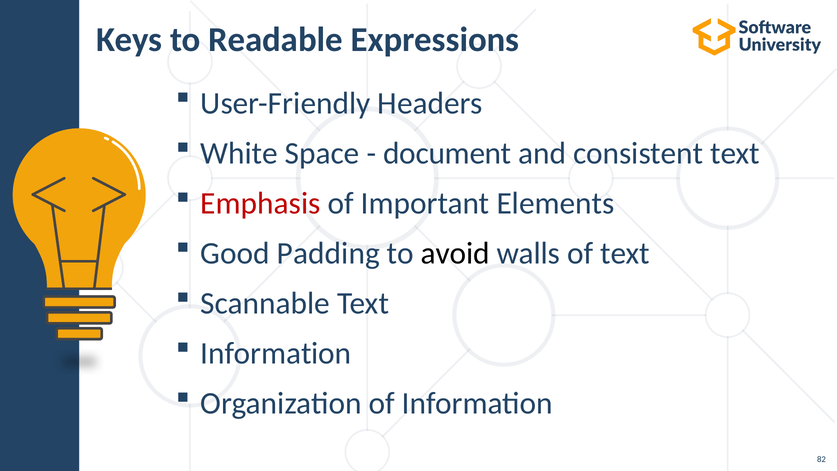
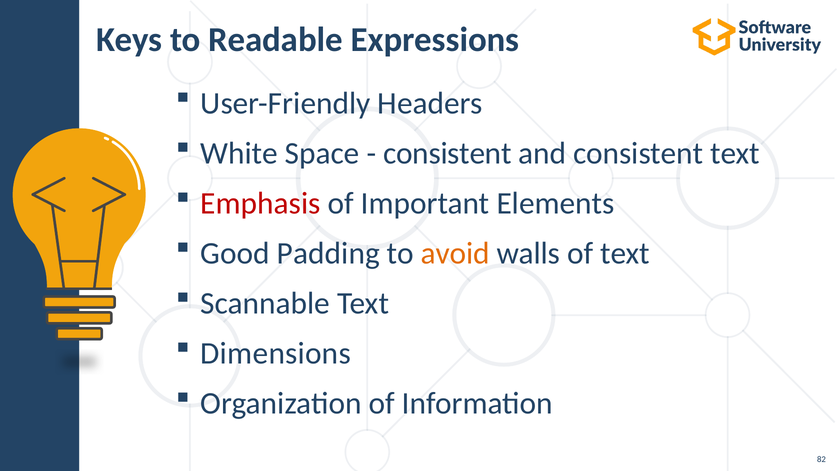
document at (447, 153): document -> consistent
avoid colour: black -> orange
Information at (276, 353): Information -> Dimensions
